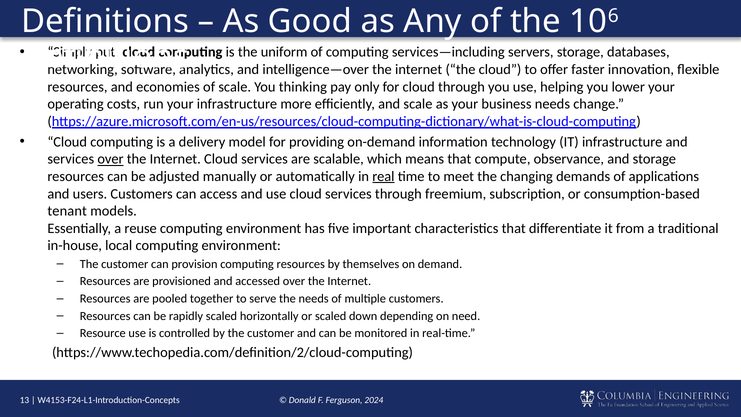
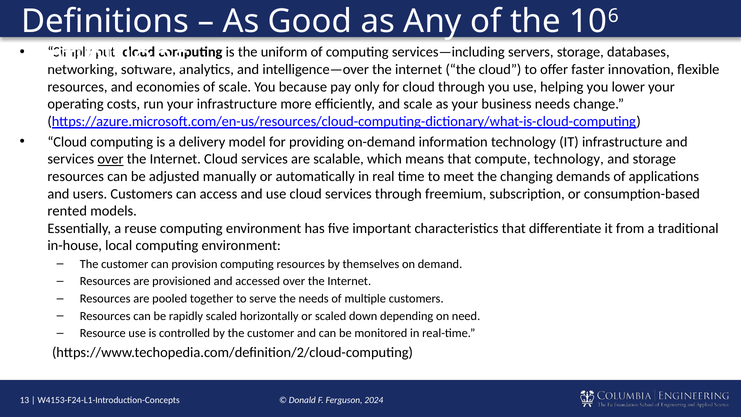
thinking: thinking -> because
compute observance: observance -> technology
real underline: present -> none
tenant: tenant -> rented
